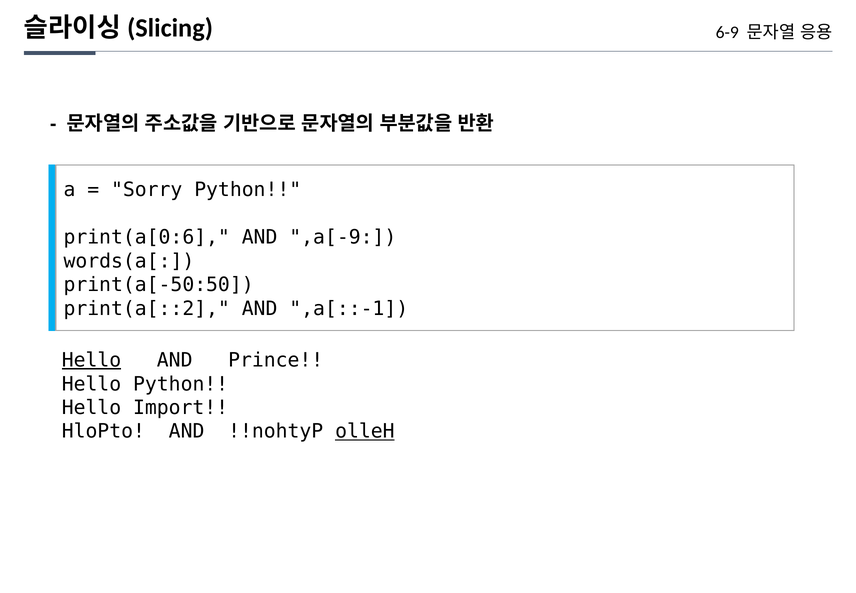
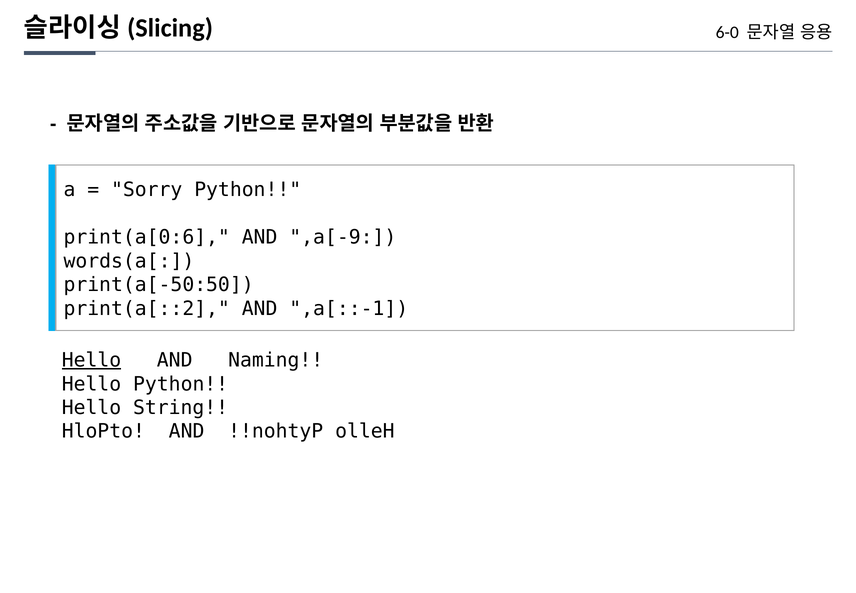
6-9: 6-9 -> 6-0
Prince: Prince -> Naming
Import: Import -> String
olleH underline: present -> none
